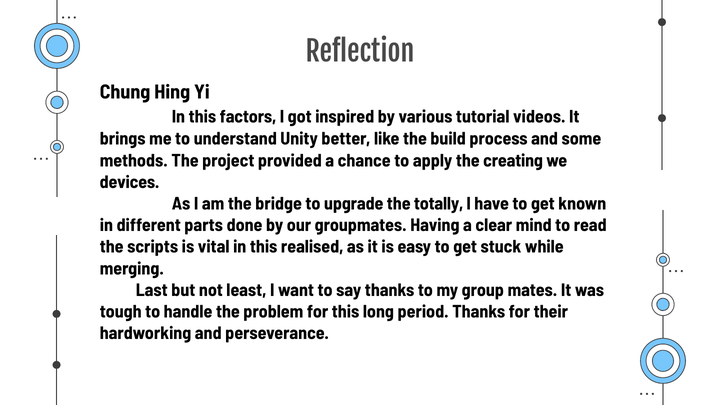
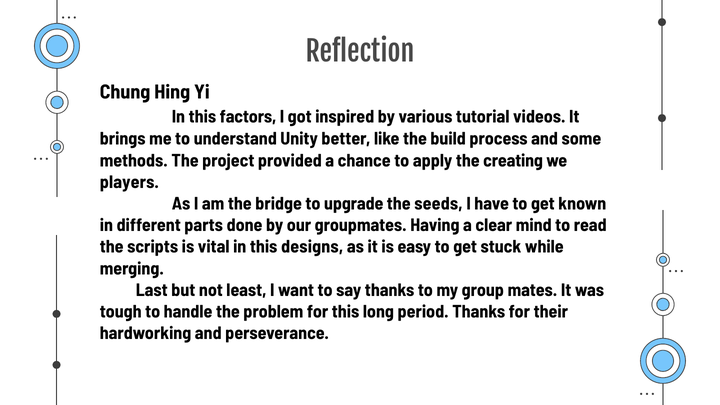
devices: devices -> players
totally: totally -> seeds
realised: realised -> designs
